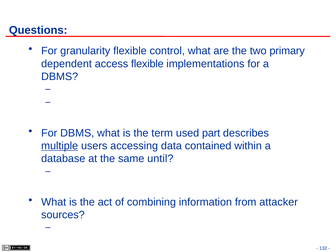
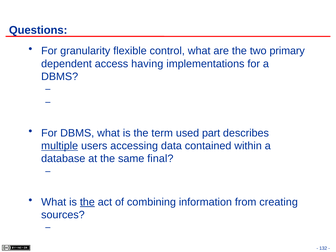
access flexible: flexible -> having
until: until -> final
the at (87, 202) underline: none -> present
attacker: attacker -> creating
